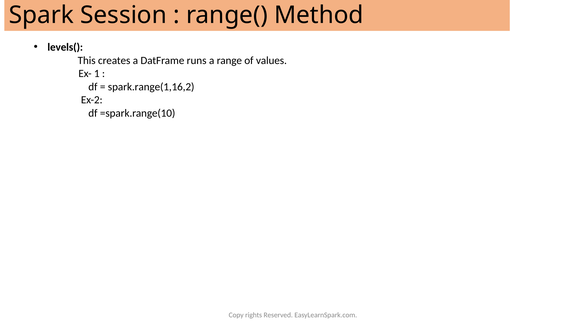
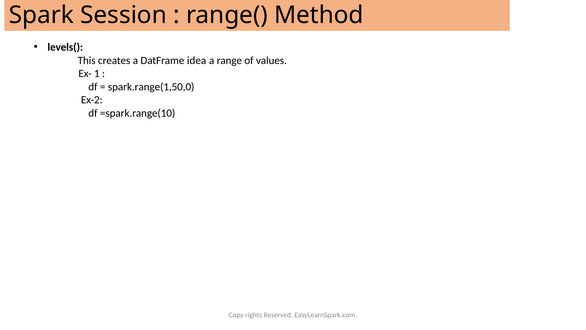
runs: runs -> idea
spark.range(1,16,2: spark.range(1,16,2 -> spark.range(1,50,0
